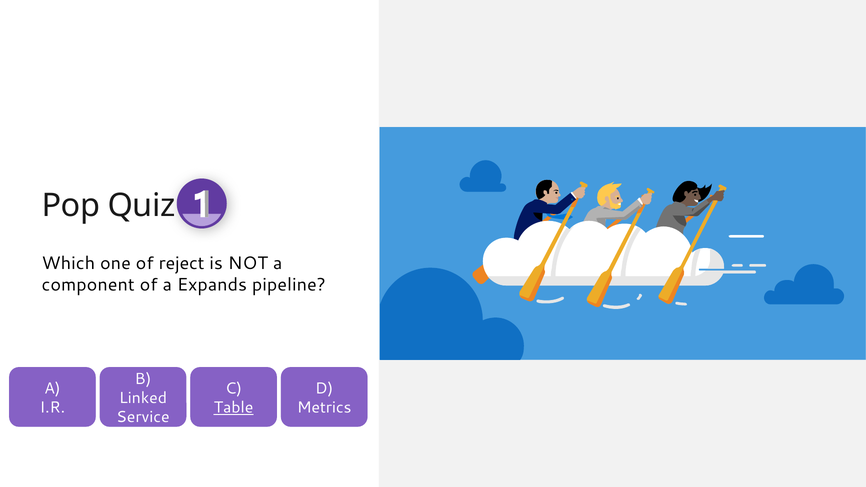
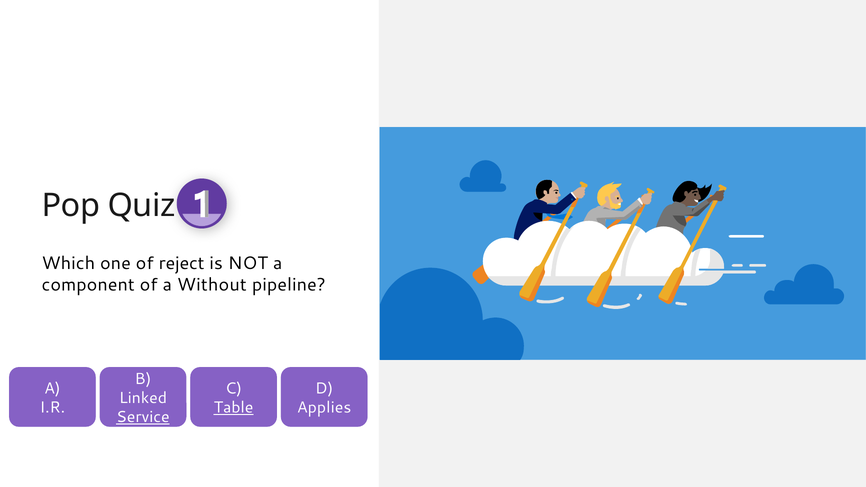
Expands: Expands -> Without
Metrics: Metrics -> Applies
Service underline: none -> present
